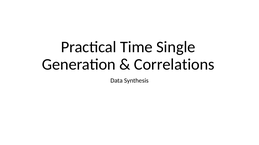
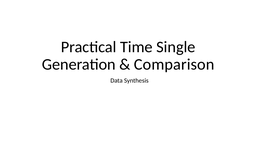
Correlations: Correlations -> Comparison
